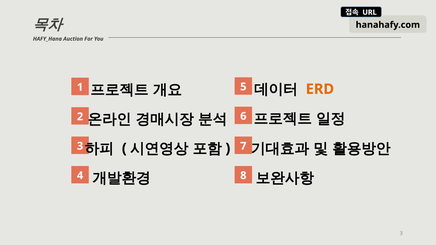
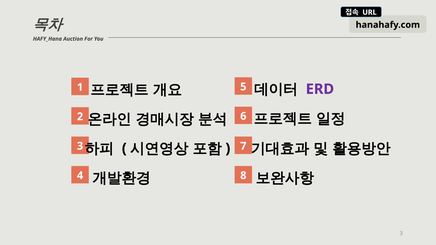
ERD colour: orange -> purple
